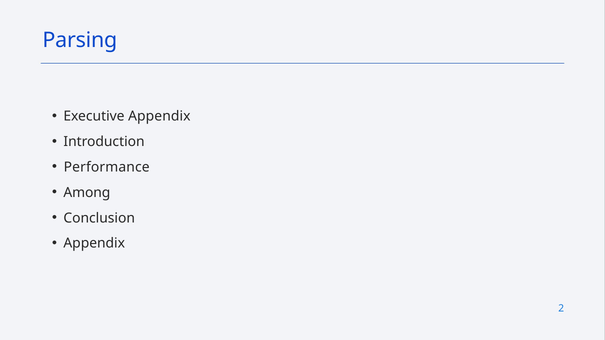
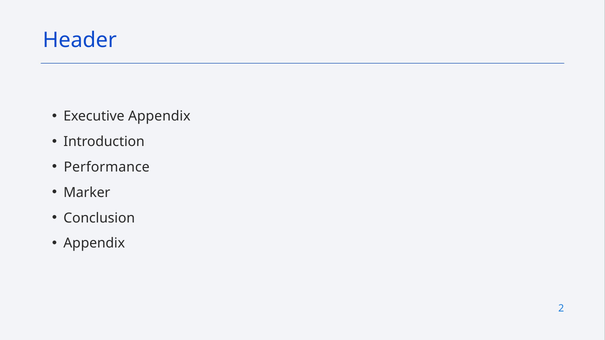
Parsing: Parsing -> Header
Among: Among -> Marker
